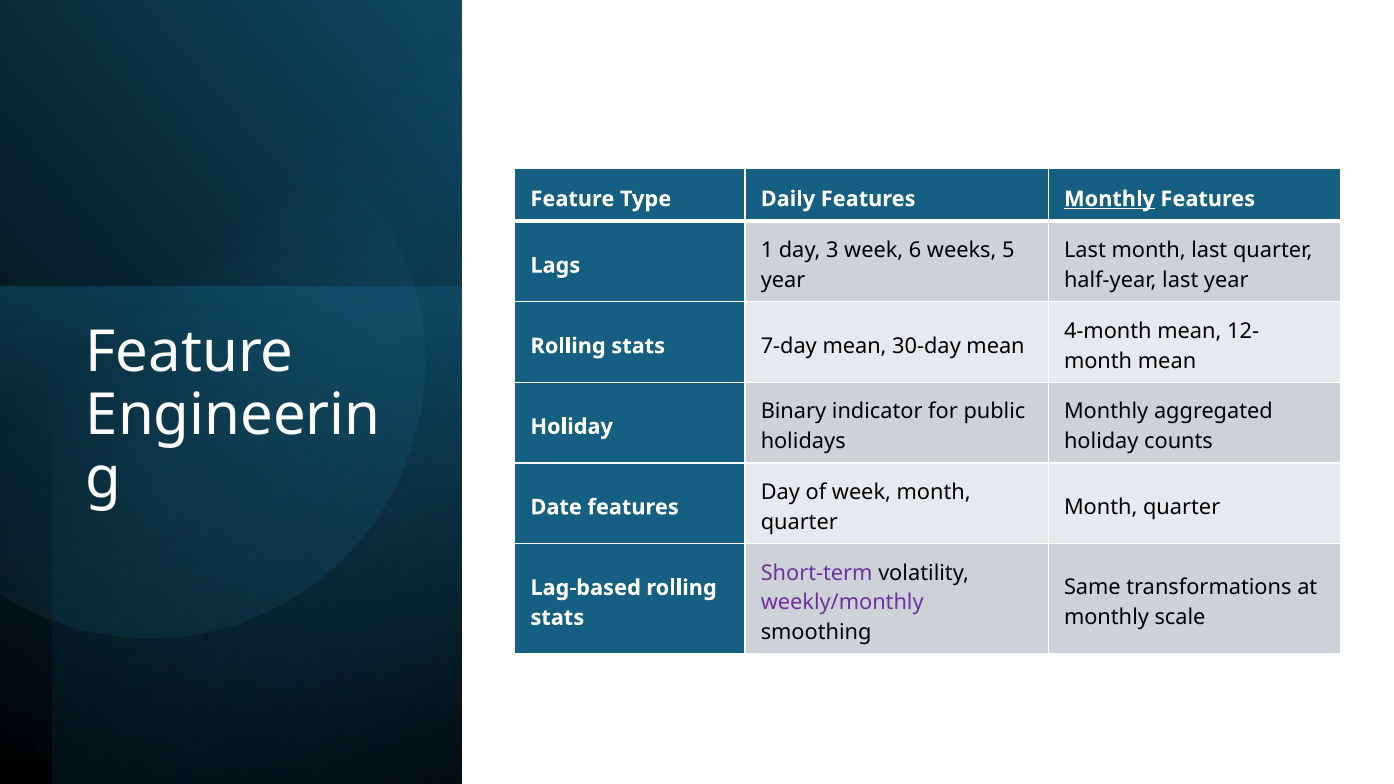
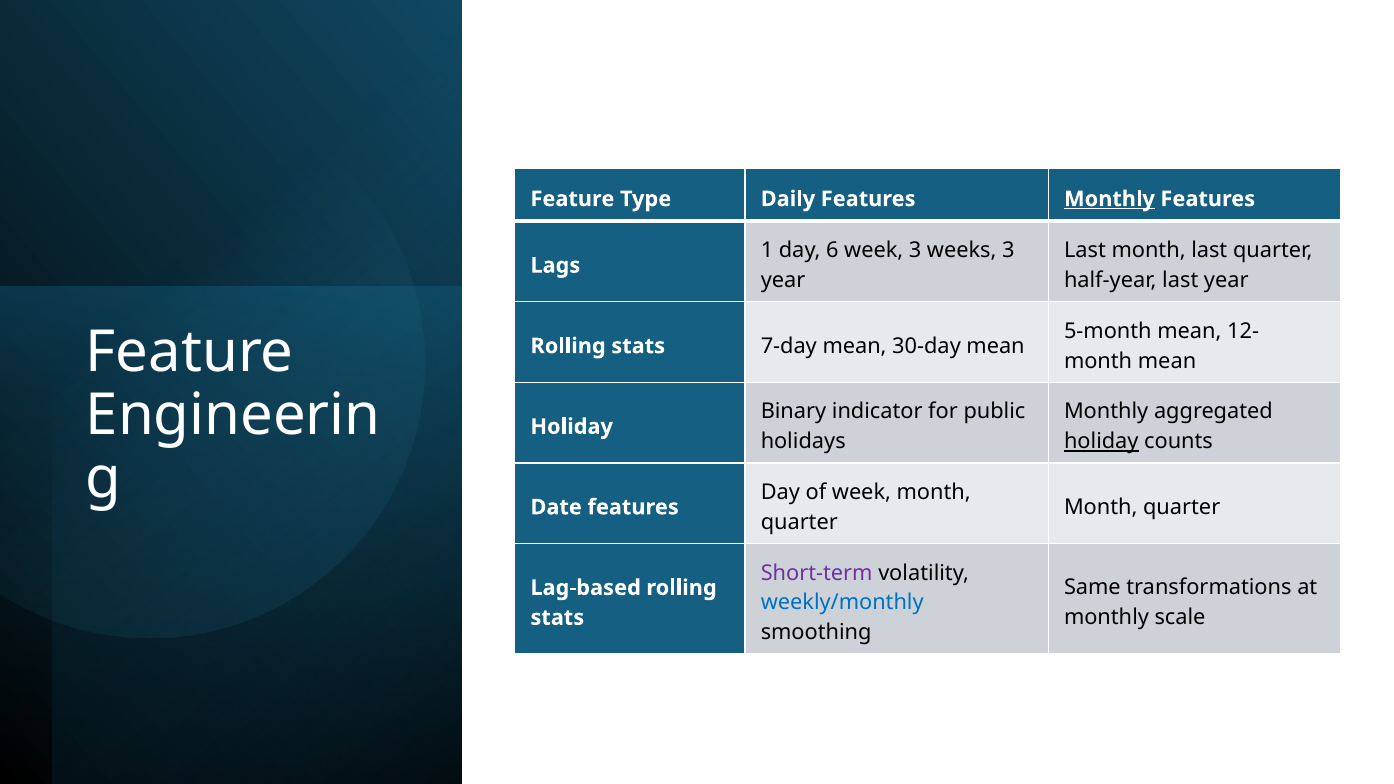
3: 3 -> 6
week 6: 6 -> 3
weeks 5: 5 -> 3
4-month: 4-month -> 5-month
holiday at (1101, 442) underline: none -> present
weekly/monthly colour: purple -> blue
